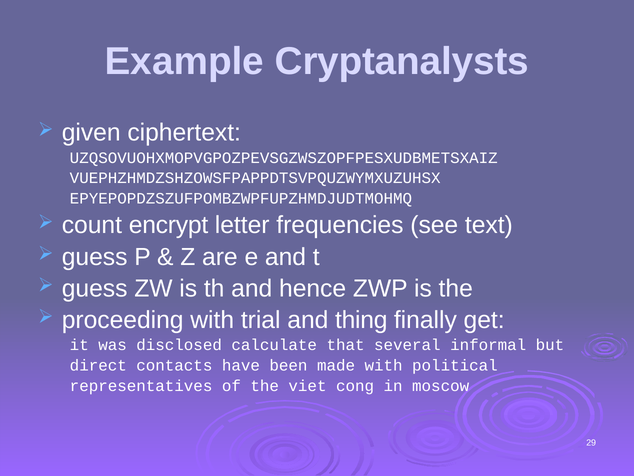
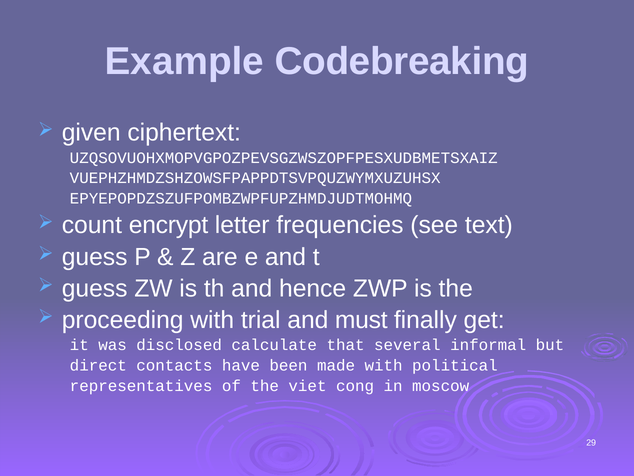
Cryptanalysts: Cryptanalysts -> Codebreaking
thing: thing -> must
